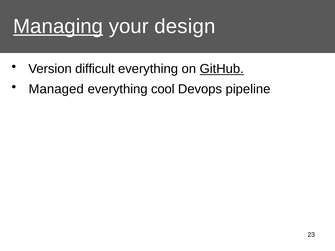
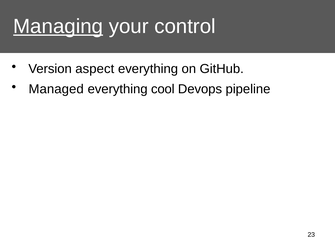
design: design -> control
difficult: difficult -> aspect
GitHub underline: present -> none
